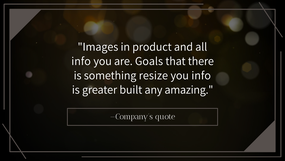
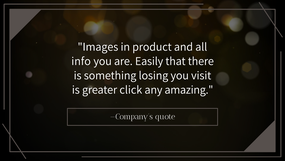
Goals: Goals -> Easily
resize: resize -> losing
you info: info -> visit
built: built -> click
